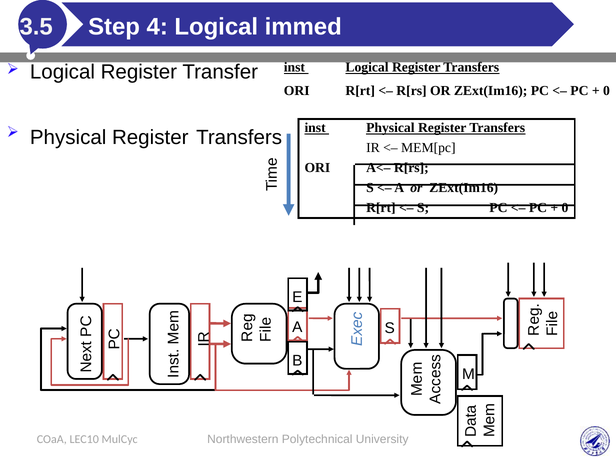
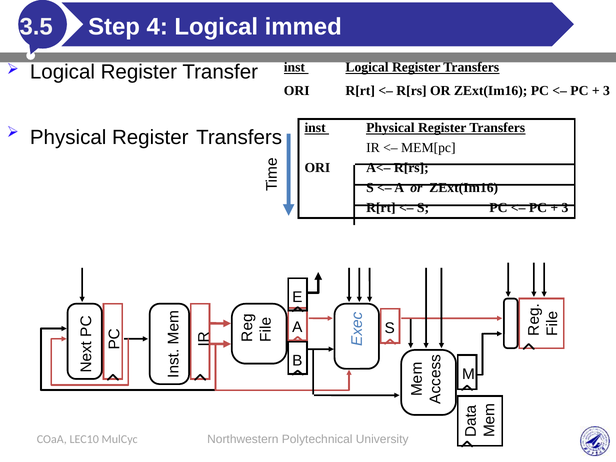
0 at (606, 91): 0 -> 3
0 at (565, 208): 0 -> 3
